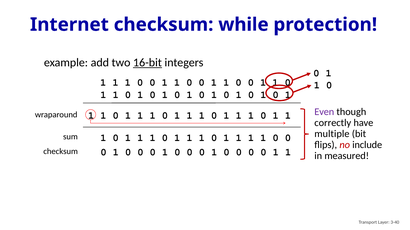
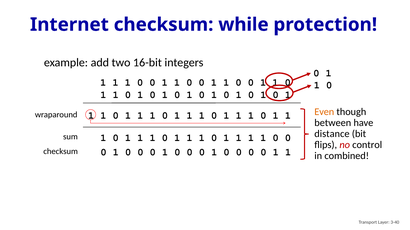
16-bit underline: present -> none
Even colour: purple -> orange
correctly: correctly -> between
multiple: multiple -> distance
include: include -> control
measured: measured -> combined
